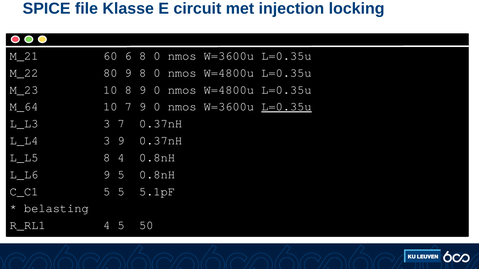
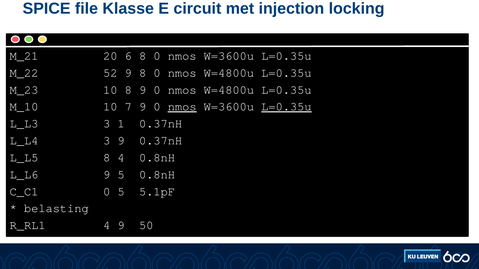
60: 60 -> 20
80: 80 -> 52
M_64: M_64 -> M_10
nmos at (182, 107) underline: none -> present
3 7: 7 -> 1
C_C1 5: 5 -> 0
4 5: 5 -> 9
